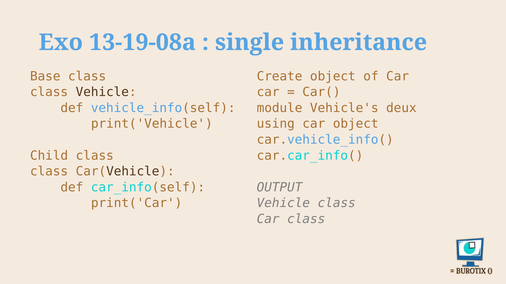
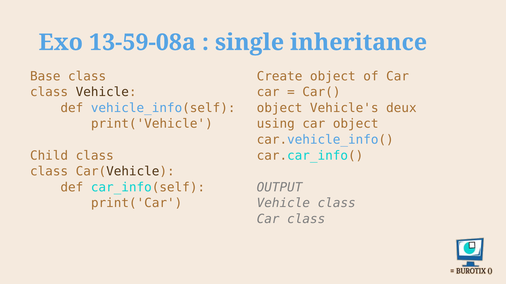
13-19-08a: 13-19-08a -> 13-59-08a
module at (280, 108): module -> object
